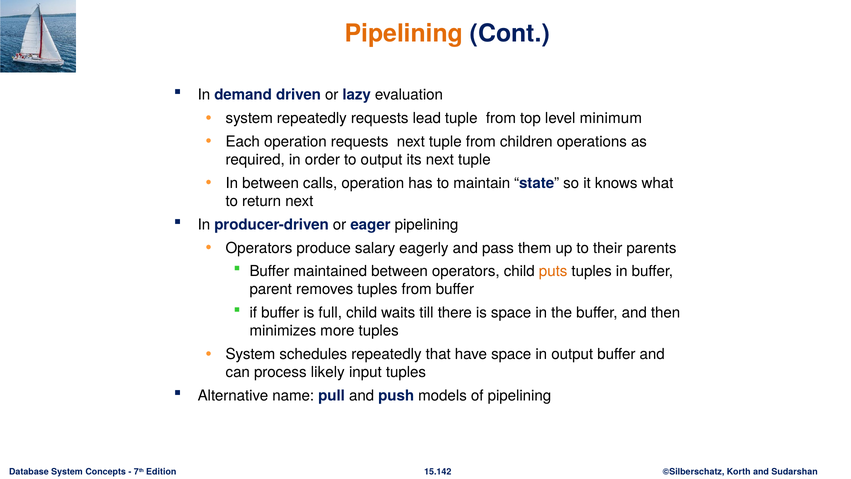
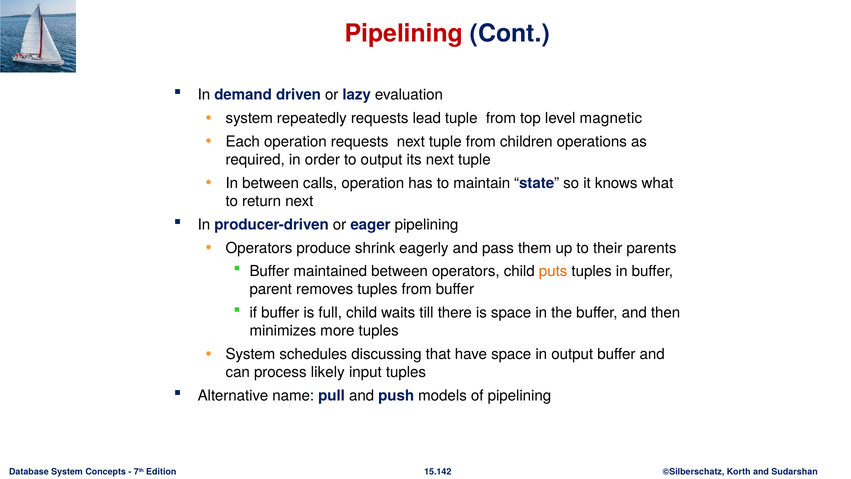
Pipelining at (404, 33) colour: orange -> red
minimum: minimum -> magnetic
salary: salary -> shrink
schedules repeatedly: repeatedly -> discussing
